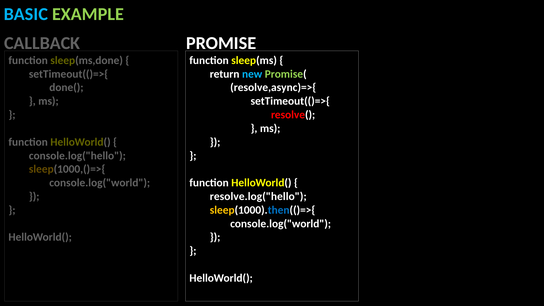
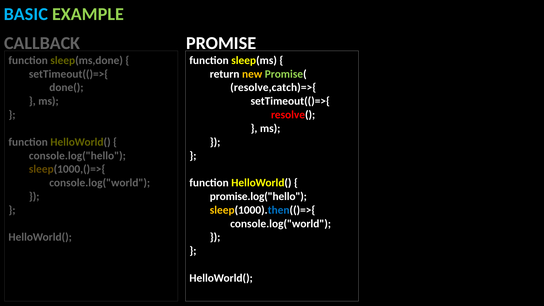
new colour: light blue -> yellow
resolve,async)=>{: resolve,async)=>{ -> resolve,catch)=>{
resolve.log("hello: resolve.log("hello -> promise.log("hello
